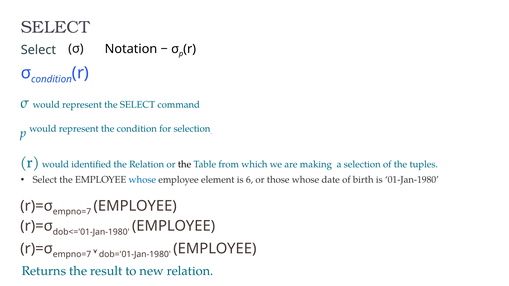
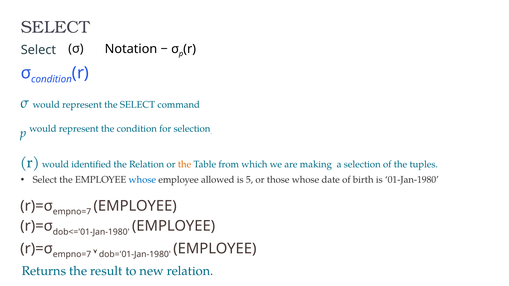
the at (185, 164) colour: black -> orange
element: element -> allowed
6: 6 -> 5
